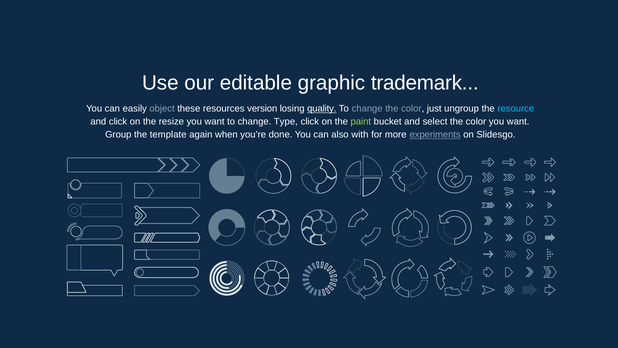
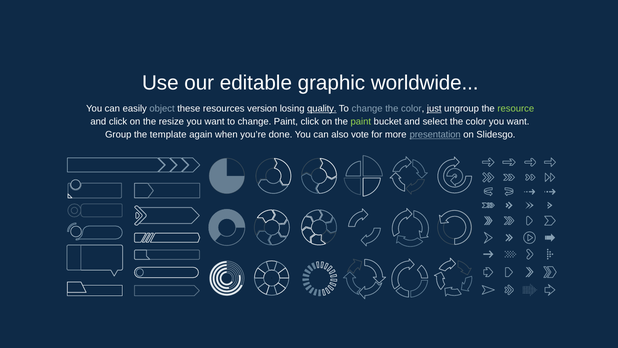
trademark: trademark -> worldwide
just underline: none -> present
resource colour: light blue -> light green
change Type: Type -> Paint
with: with -> vote
experiments: experiments -> presentation
